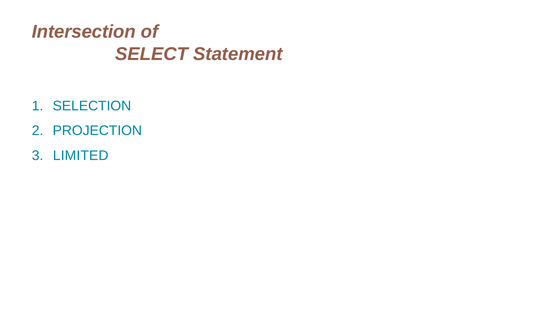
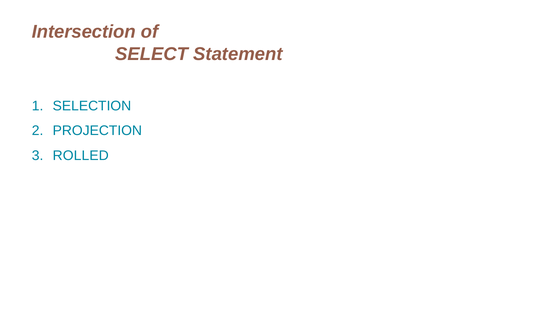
LIMITED: LIMITED -> ROLLED
